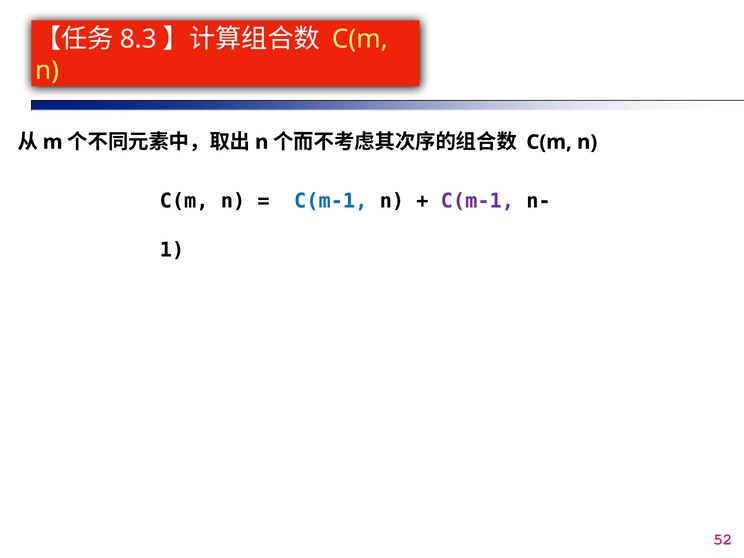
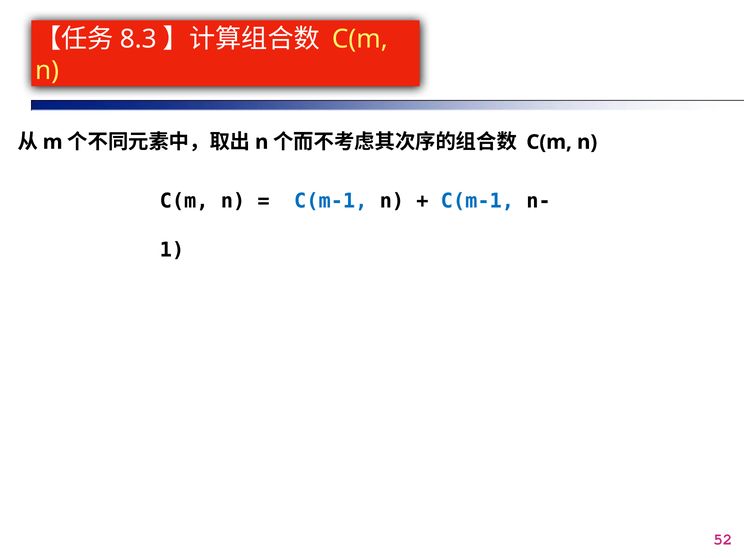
C(m-1 at (477, 201) colour: purple -> blue
